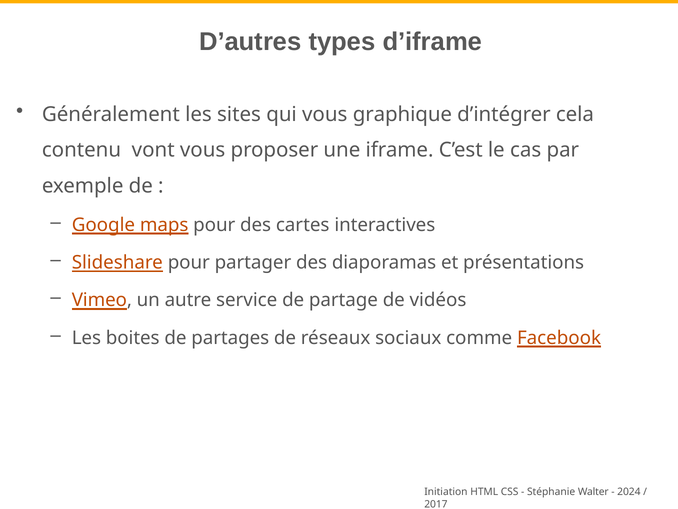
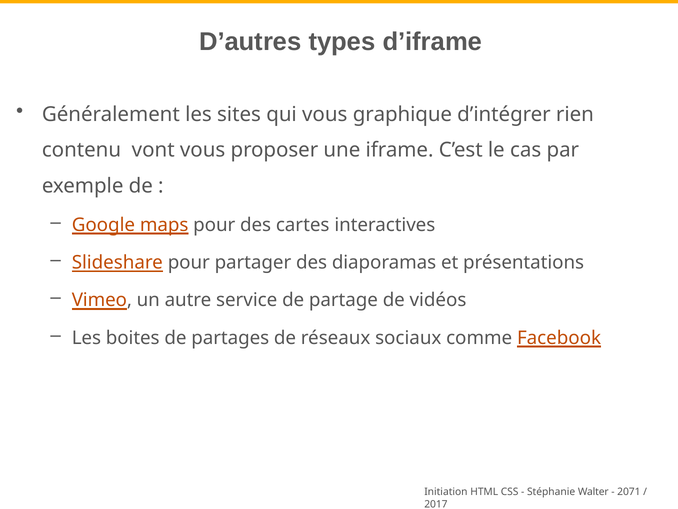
cela: cela -> rien
2024: 2024 -> 2071
